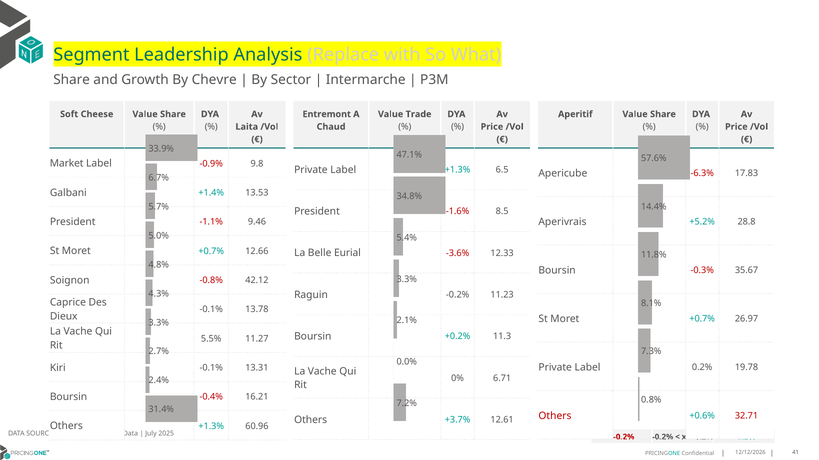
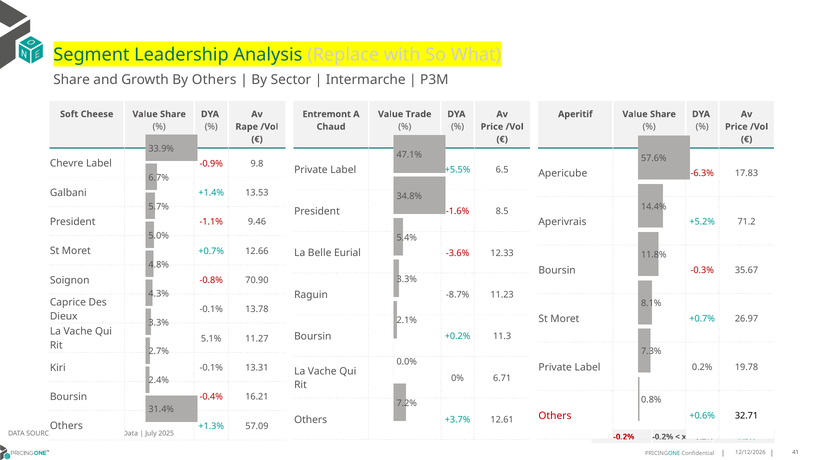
By Chevre: Chevre -> Others
Laita: Laita -> Rape
Market: Market -> Chevre
Label +1.3%: +1.3% -> +5.5%
28.8: 28.8 -> 71.2
42.12: 42.12 -> 70.90
Raguin -0.2%: -0.2% -> -8.7%
5.5%: 5.5% -> 5.1%
32.71 colour: red -> black
60.96: 60.96 -> 57.09
